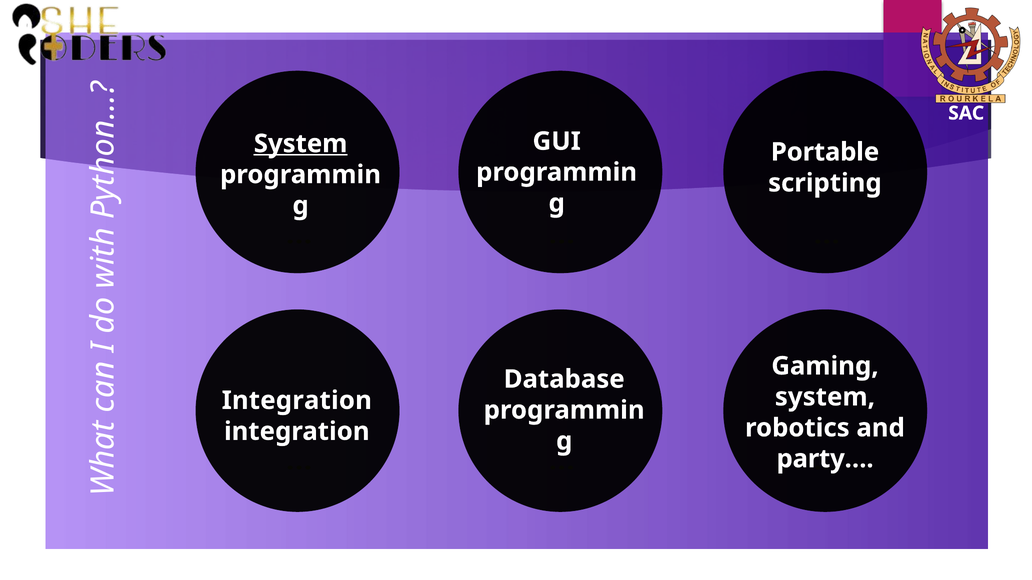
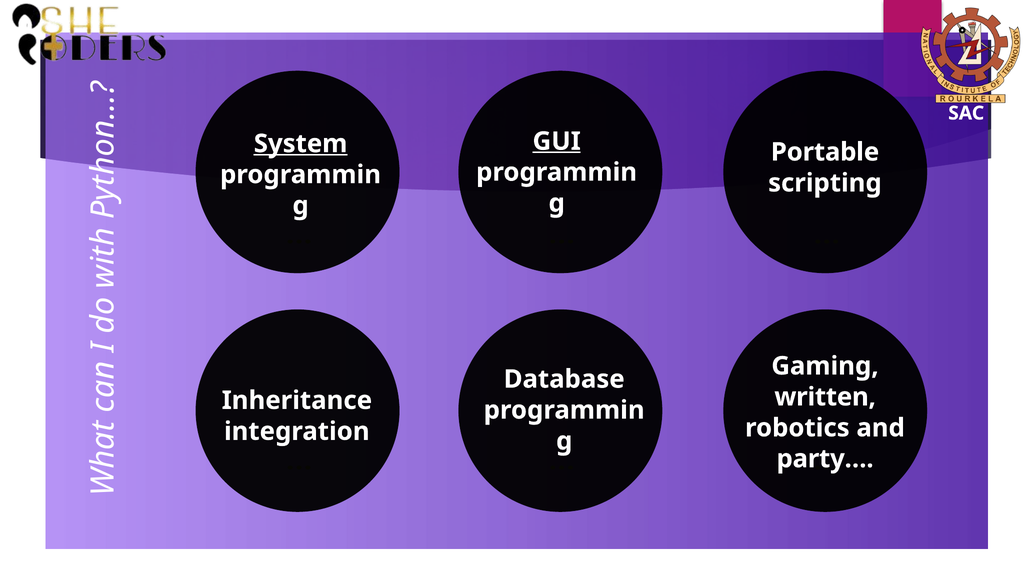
GUI underline: none -> present
system at (825, 397): system -> written
Integration at (297, 401): Integration -> Inheritance
